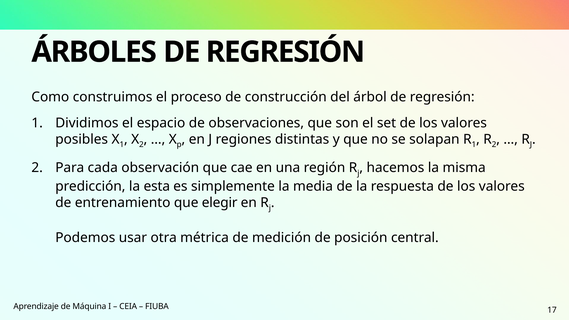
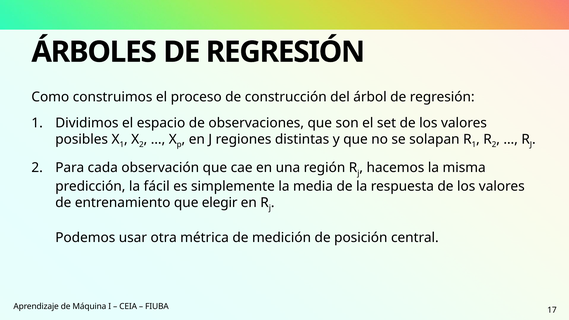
esta: esta -> fácil
